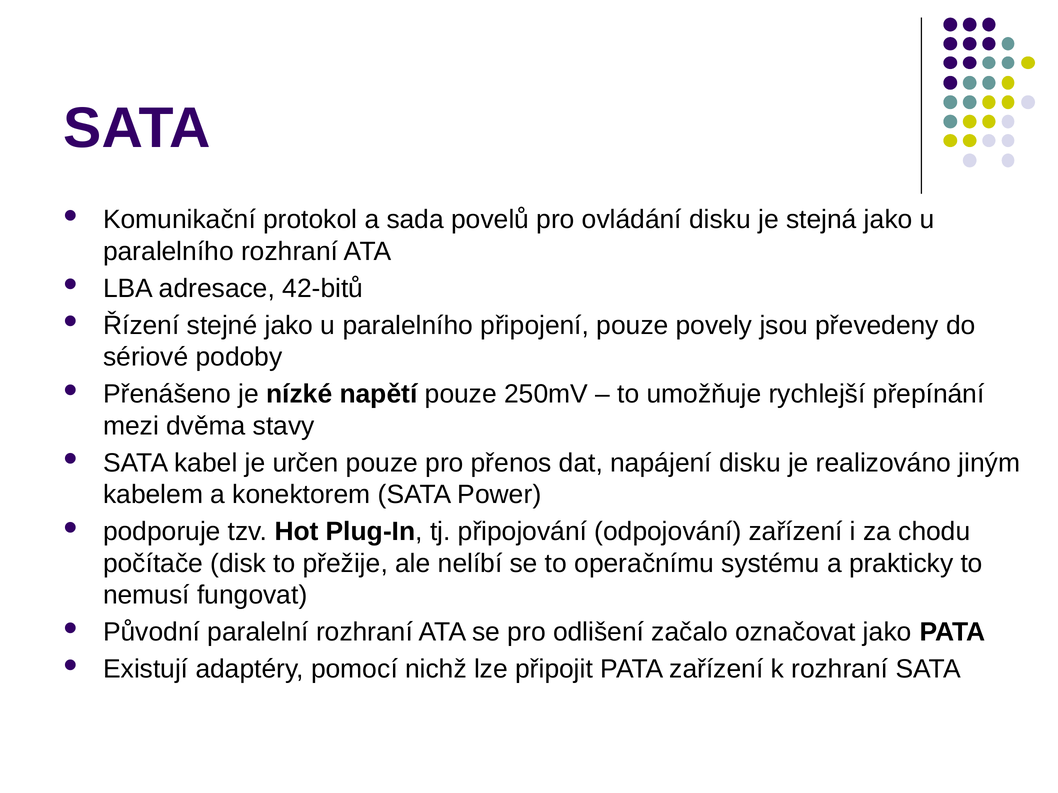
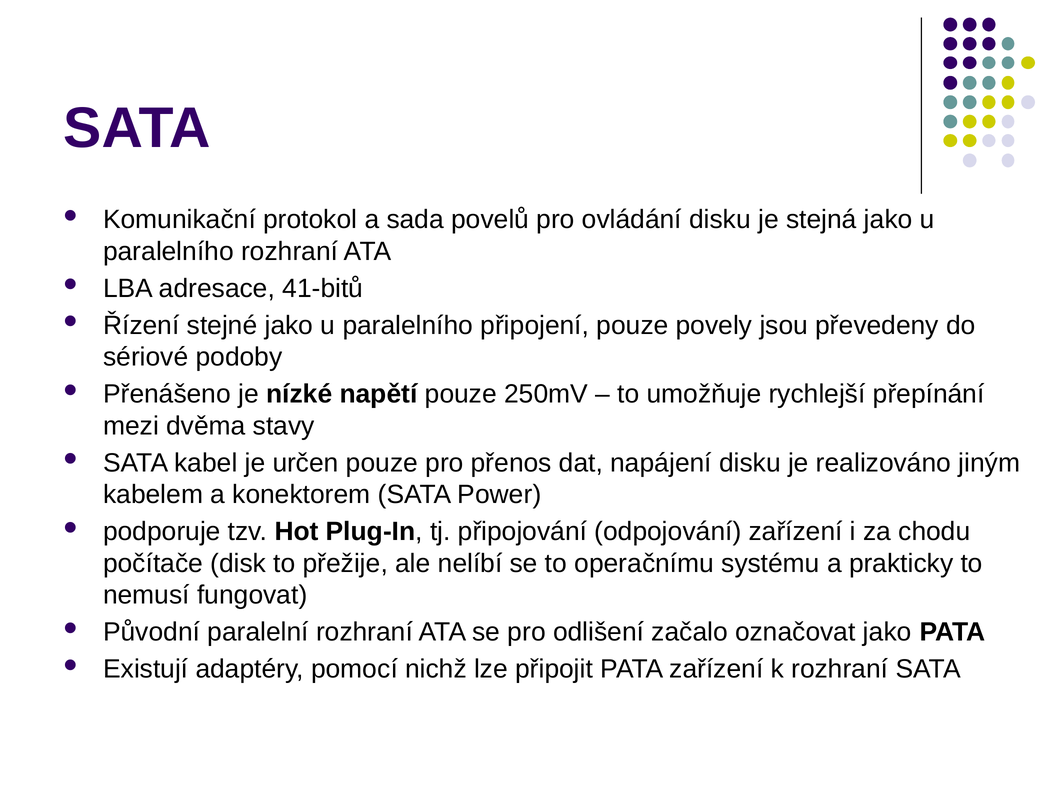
42-bitů: 42-bitů -> 41-bitů
